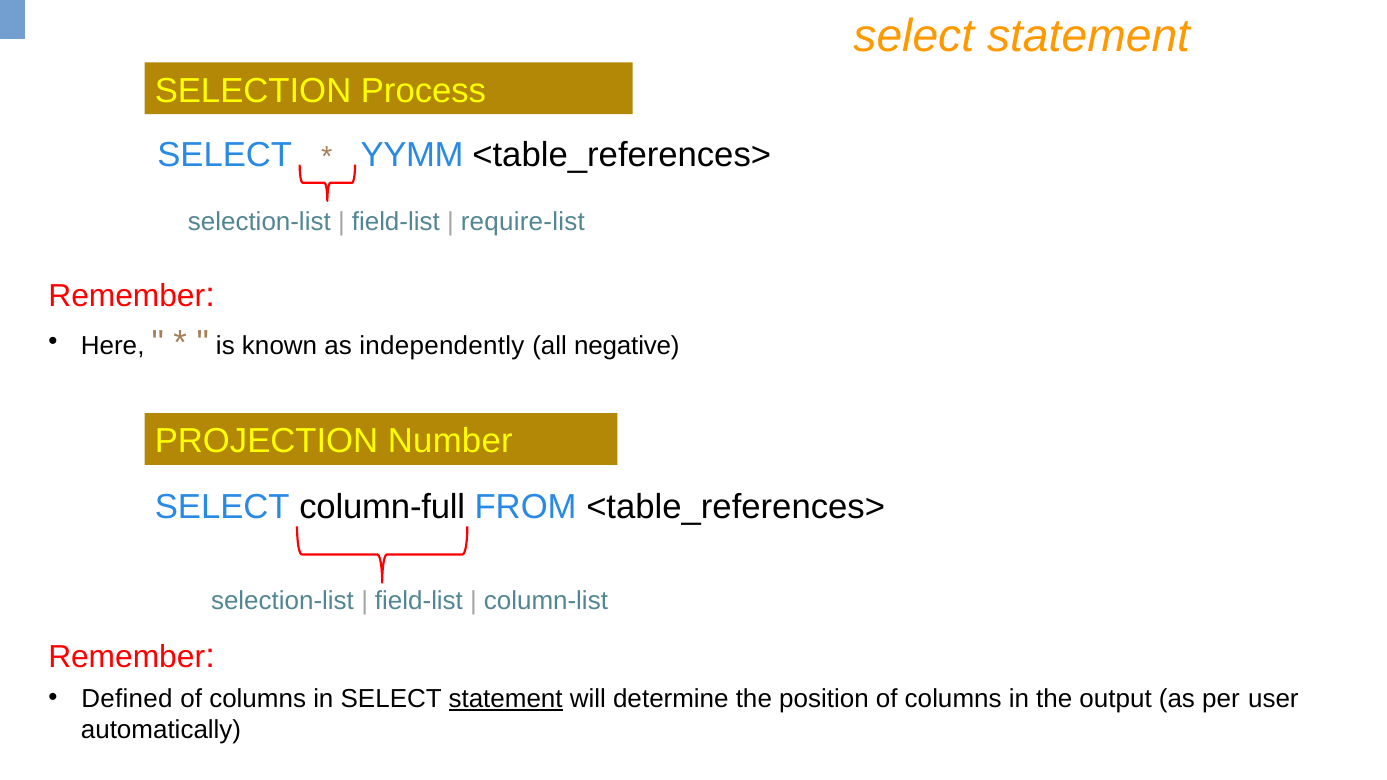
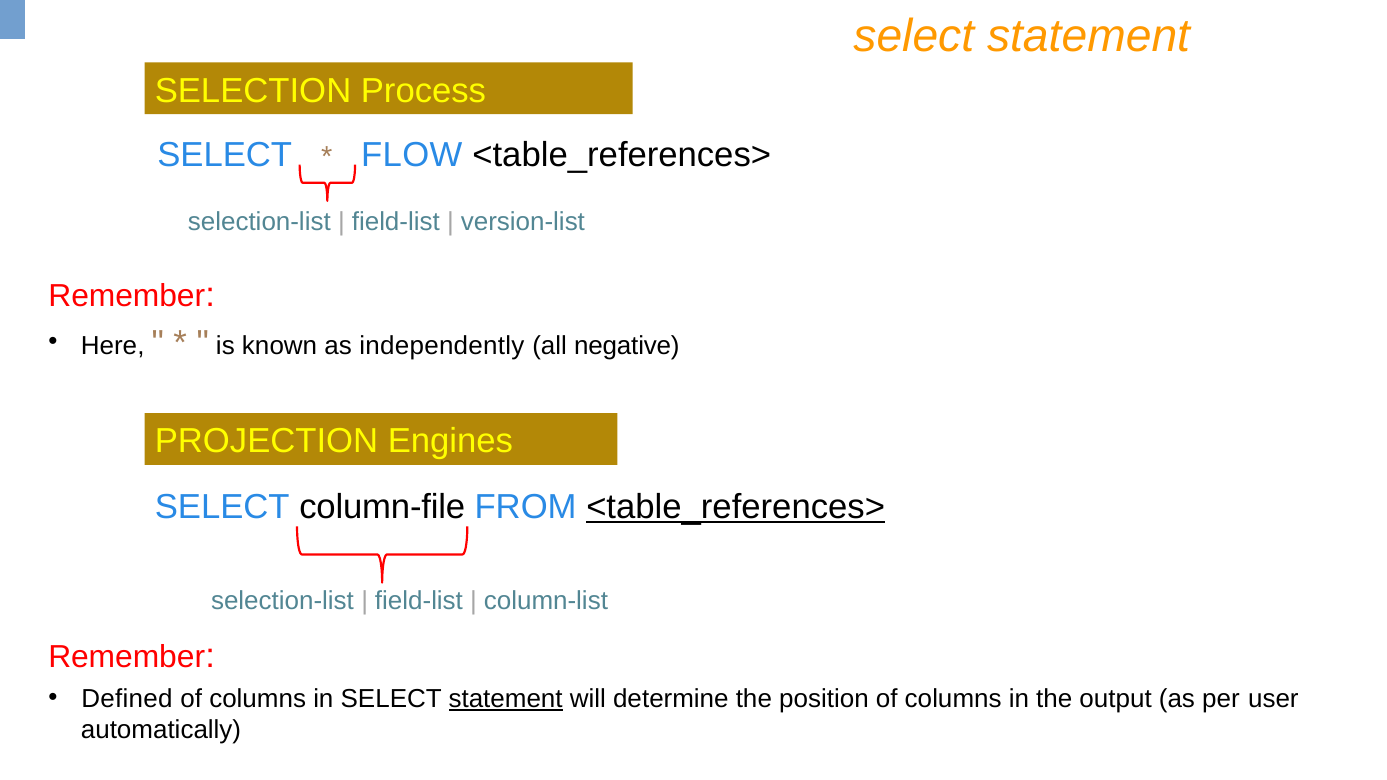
YYMM: YYMM -> FLOW
require-list: require-list -> version-list
Number: Number -> Engines
column-full: column-full -> column-file
<table_references> at (736, 507) underline: none -> present
